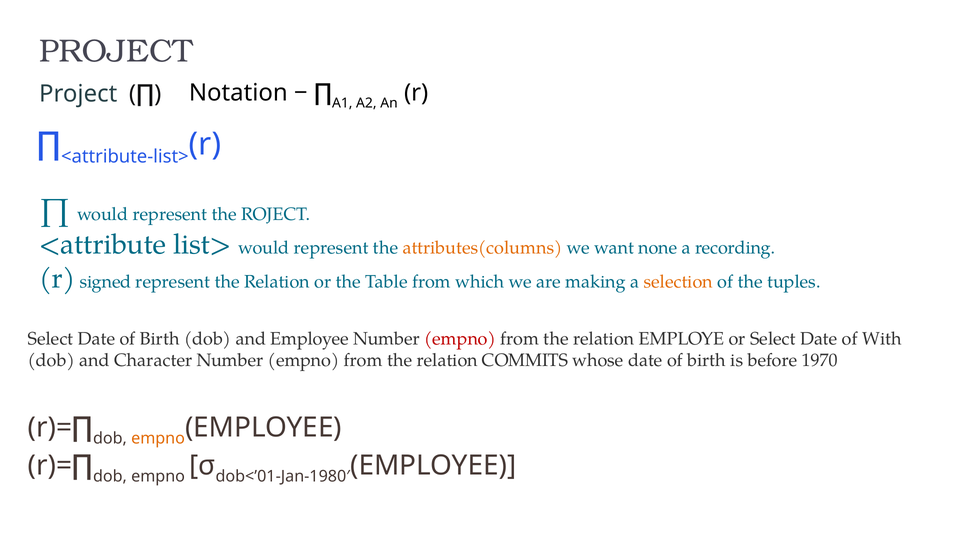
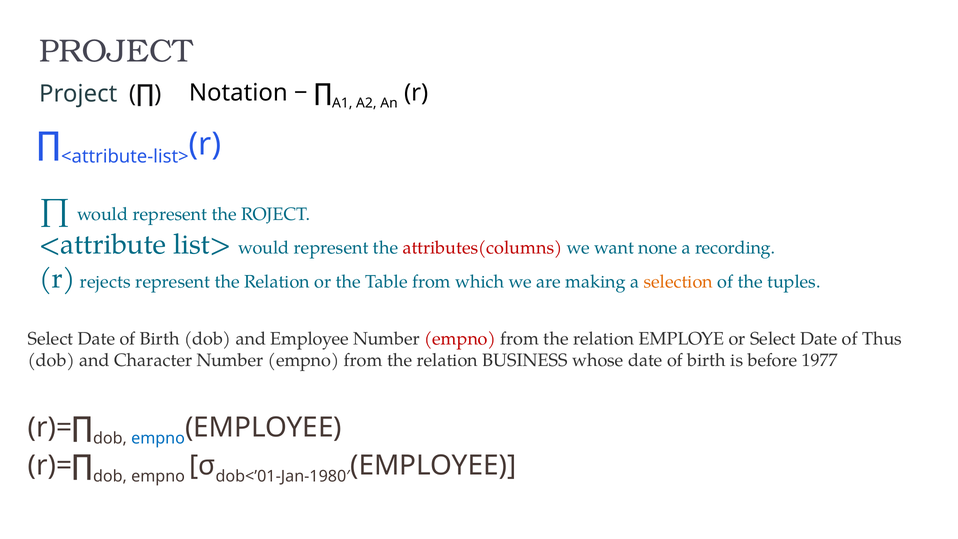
attributes(columns colour: orange -> red
signed: signed -> rejects
With: With -> Thus
COMMITS: COMMITS -> BUSINESS
1970: 1970 -> 1977
empno at (158, 438) colour: orange -> blue
